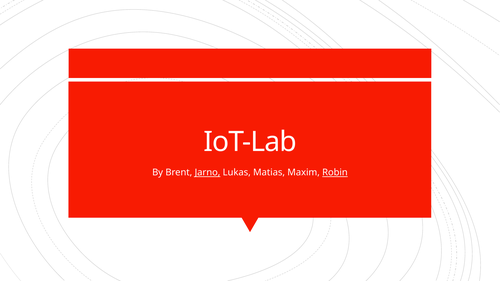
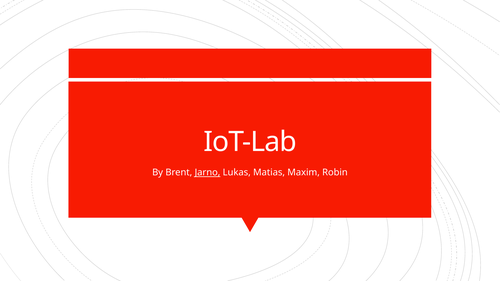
Robin underline: present -> none
